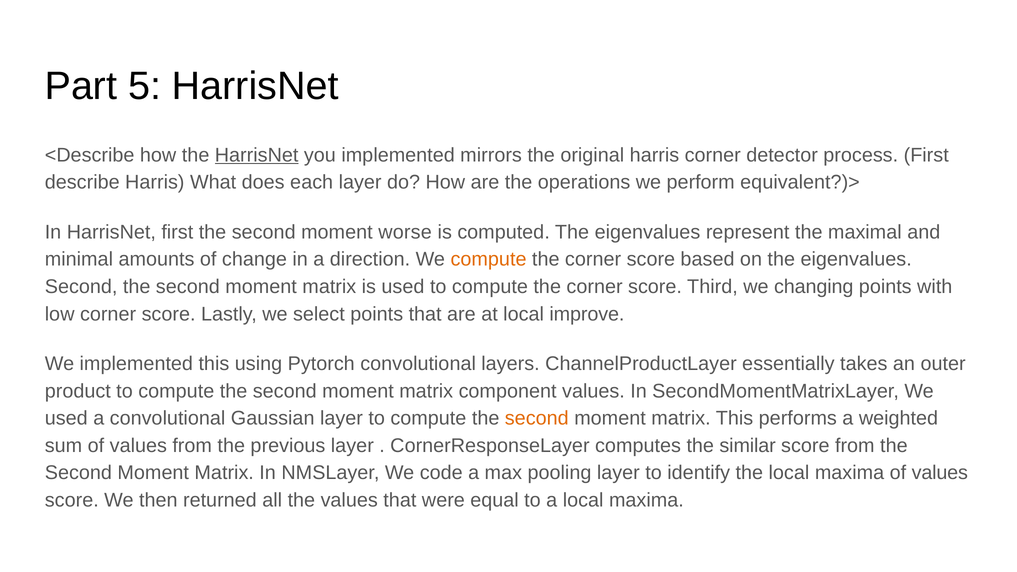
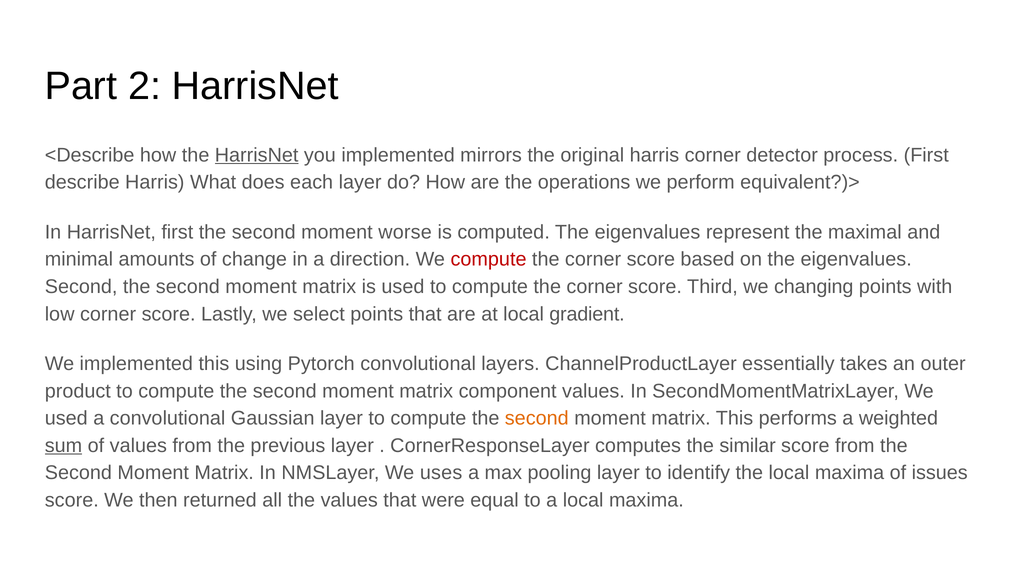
5: 5 -> 2
compute at (489, 259) colour: orange -> red
improve: improve -> gradient
sum underline: none -> present
code: code -> uses
maxima of values: values -> issues
